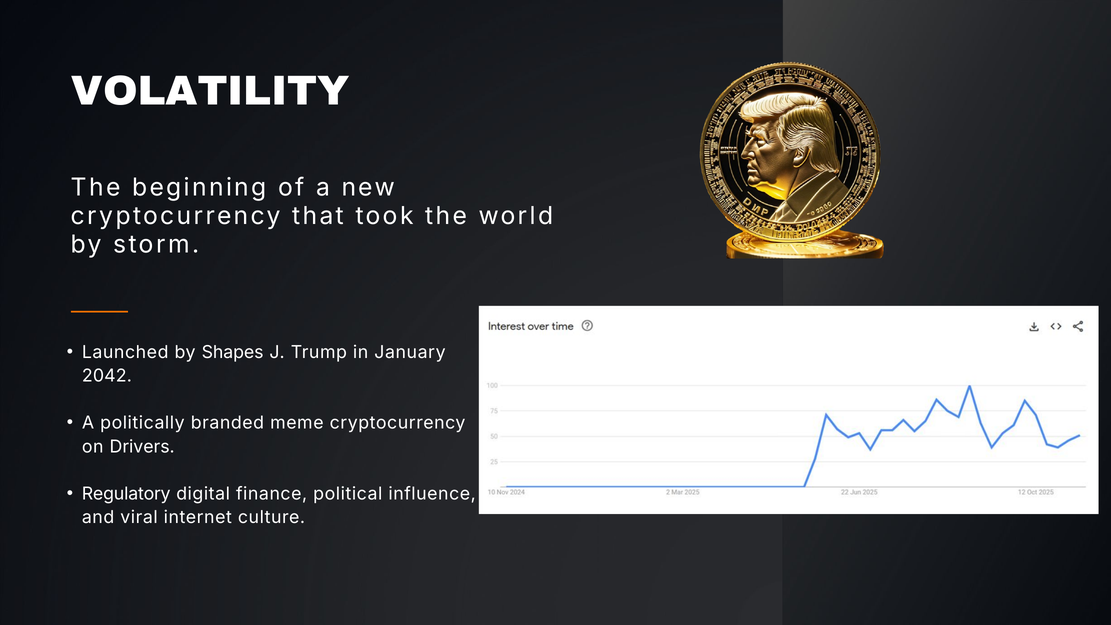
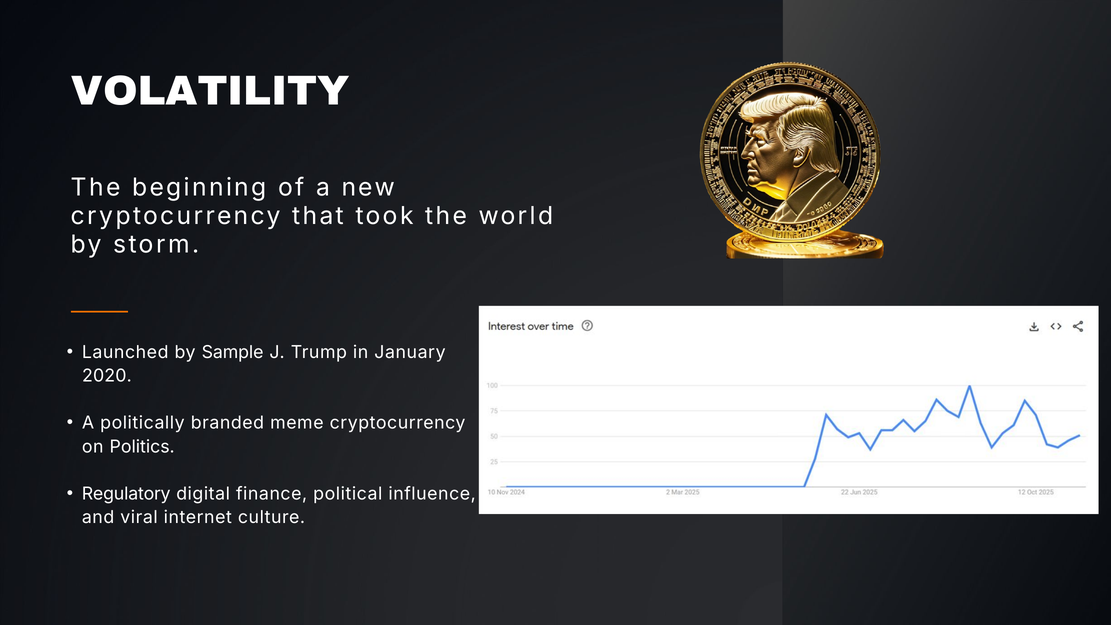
Shapes: Shapes -> Sample
2042: 2042 -> 2020
Drivers: Drivers -> Politics
